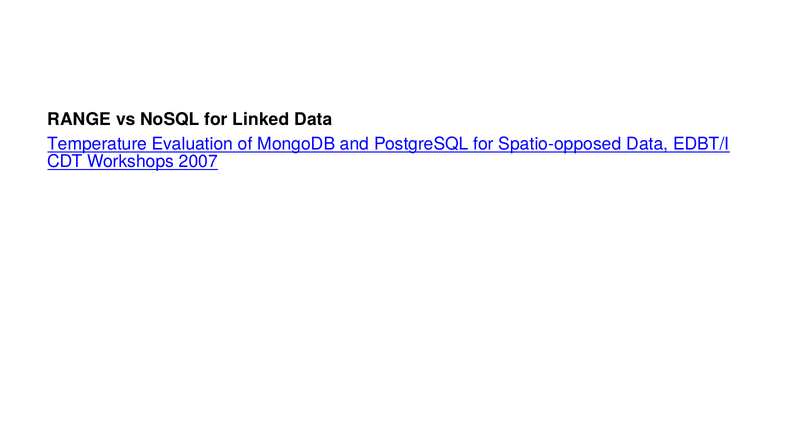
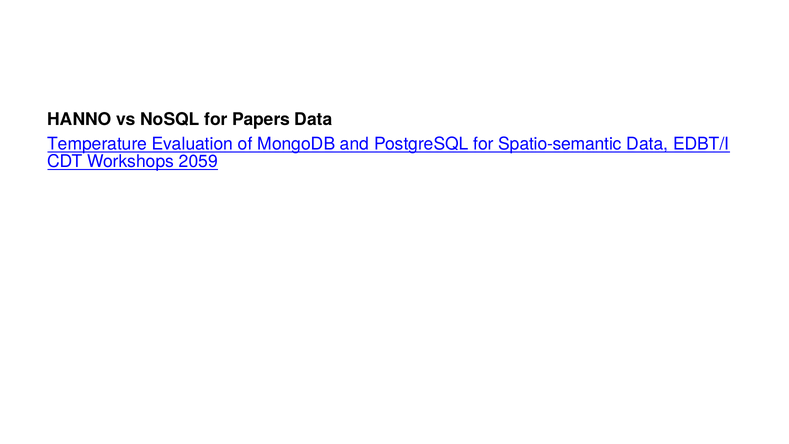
RANGE: RANGE -> HANNO
Linked: Linked -> Papers
Spatio-opposed: Spatio-opposed -> Spatio-semantic
2007: 2007 -> 2059
